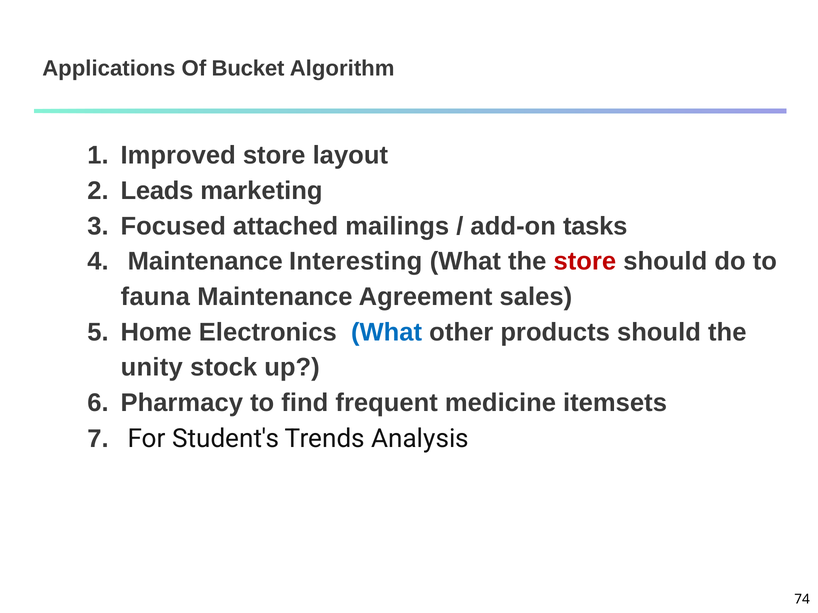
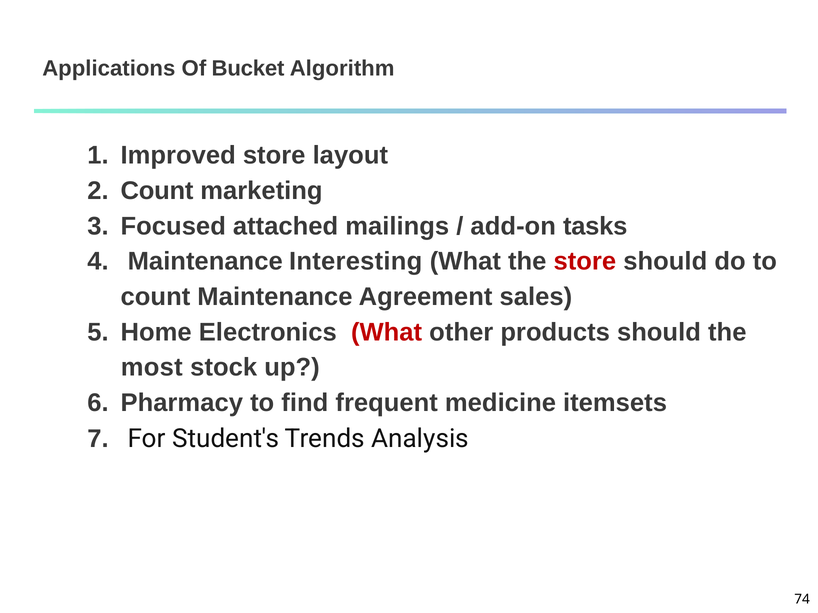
Leads at (157, 191): Leads -> Count
fauna at (155, 297): fauna -> count
What at (387, 332) colour: blue -> red
unity: unity -> most
